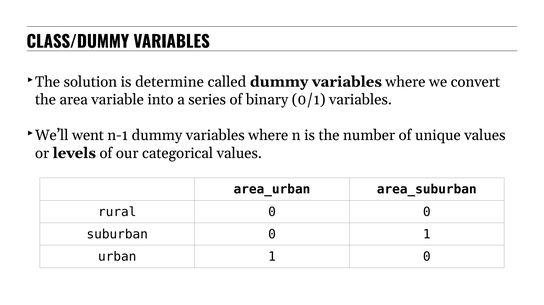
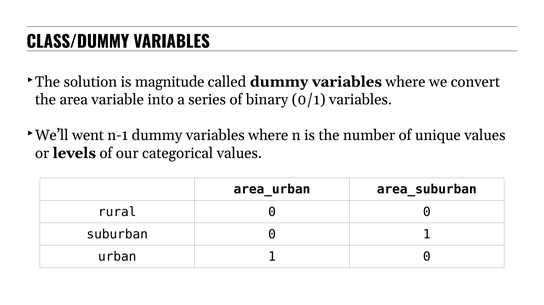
determine: determine -> magnitude
